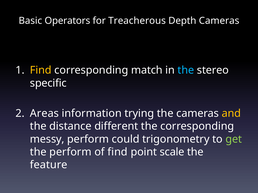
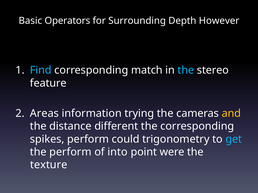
Treacherous: Treacherous -> Surrounding
Depth Cameras: Cameras -> However
Find at (41, 70) colour: yellow -> light blue
specific: specific -> feature
messy: messy -> spikes
get colour: light green -> light blue
of find: find -> into
scale: scale -> were
feature: feature -> texture
